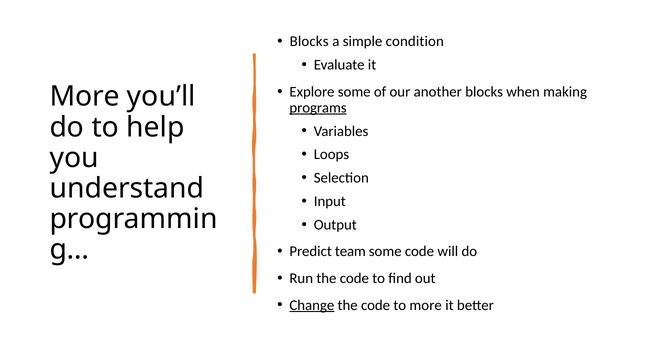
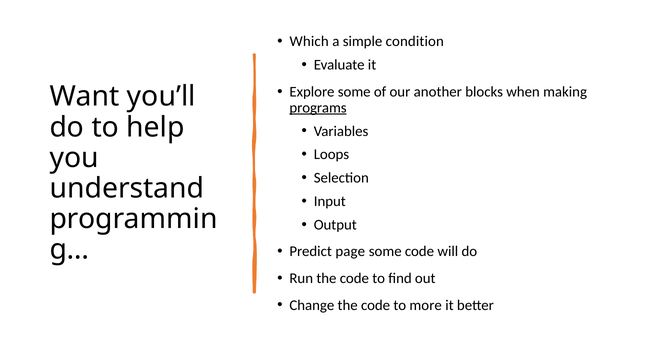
Blocks at (309, 42): Blocks -> Which
More at (85, 97): More -> Want
team: team -> page
Change underline: present -> none
